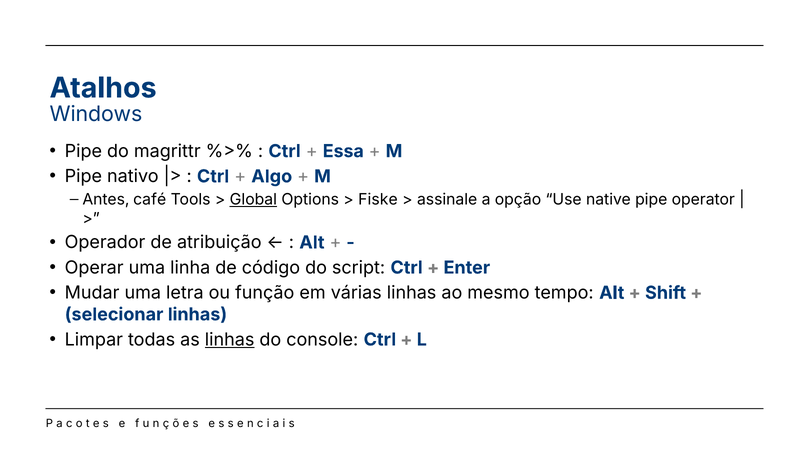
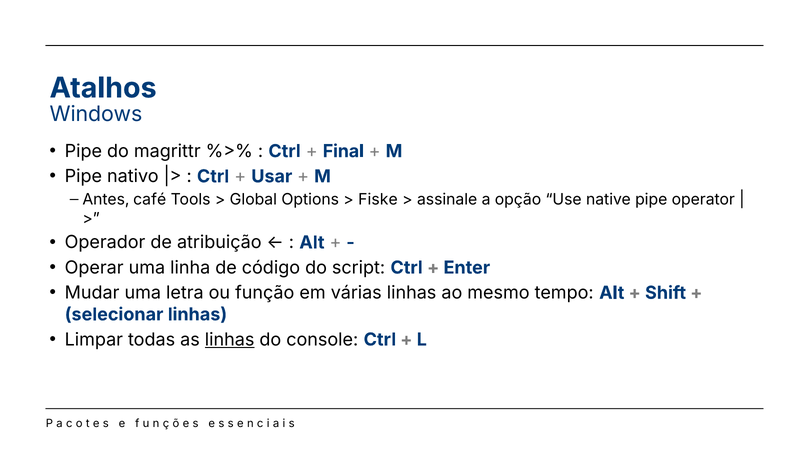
Essa: Essa -> Final
Algo: Algo -> Usar
Global underline: present -> none
